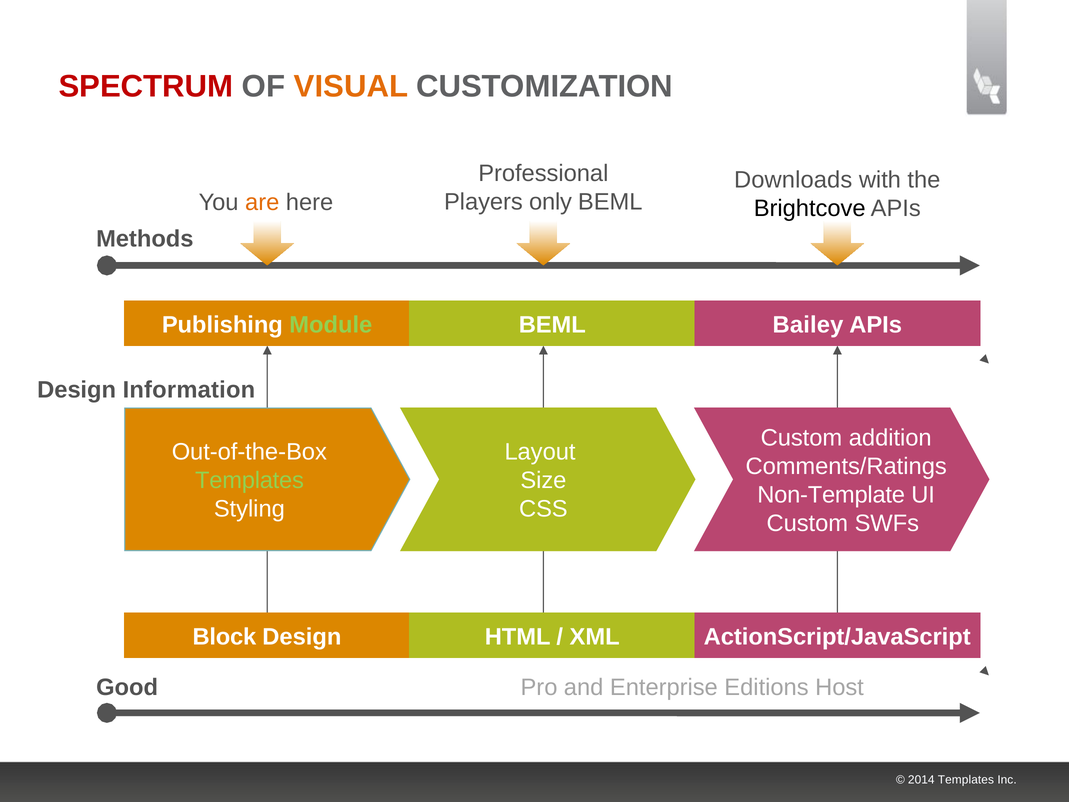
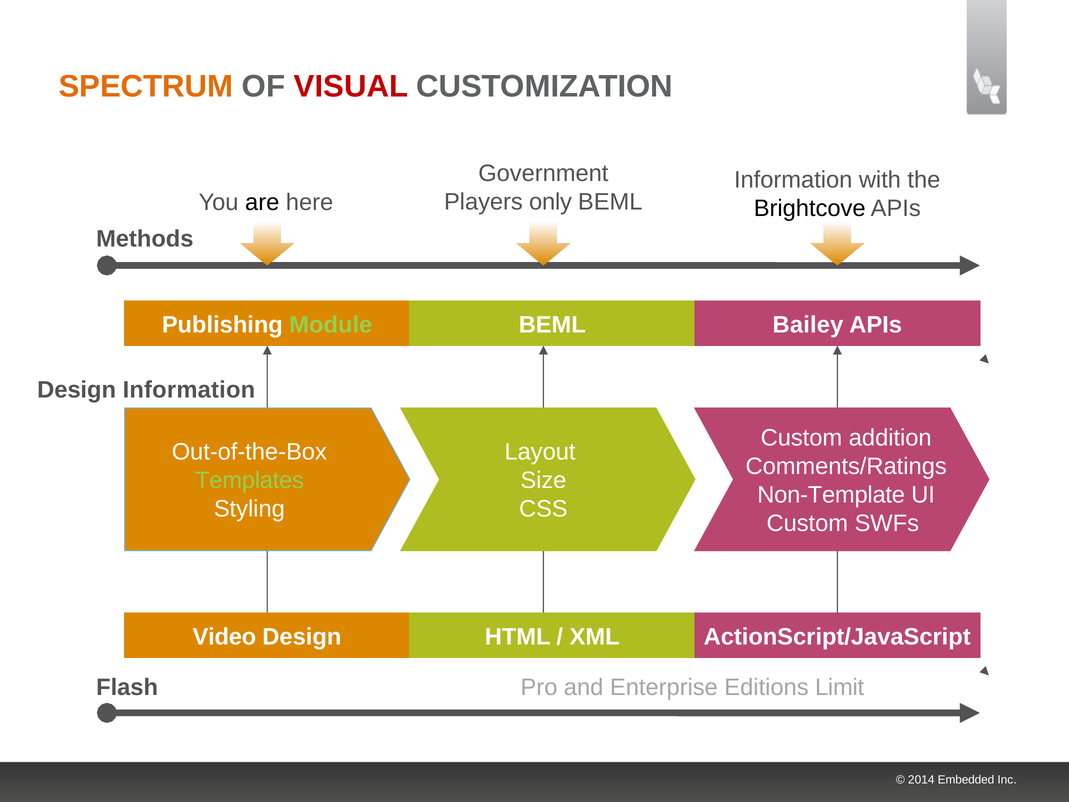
SPECTRUM colour: red -> orange
VISUAL colour: orange -> red
Professional: Professional -> Government
Downloads at (793, 180): Downloads -> Information
are colour: orange -> black
Block: Block -> Video
Good: Good -> Flash
Host: Host -> Limit
Templates at (966, 780): Templates -> Embedded
